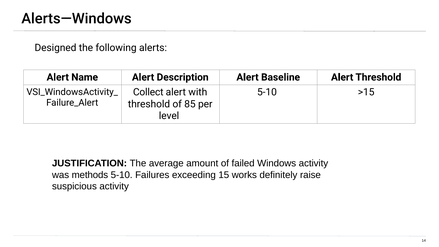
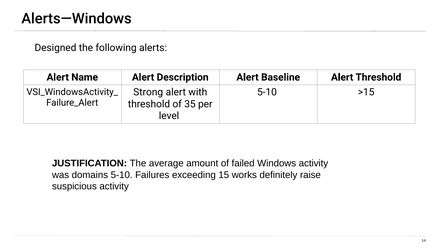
Collect: Collect -> Strong
85: 85 -> 35
methods: methods -> domains
